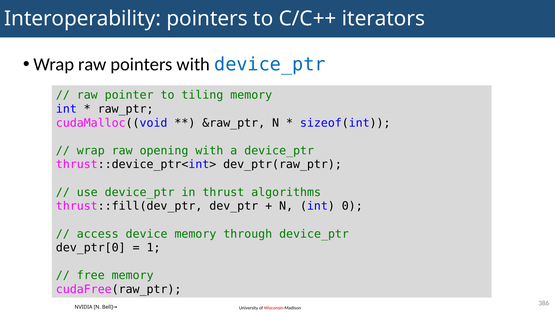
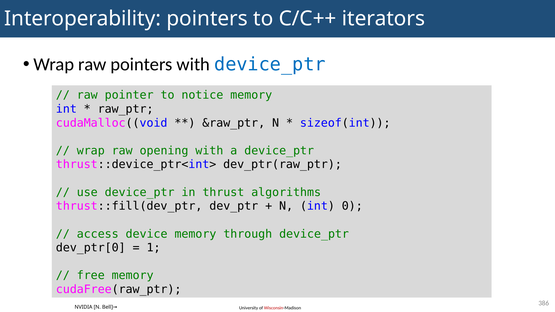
tiling: tiling -> notice
